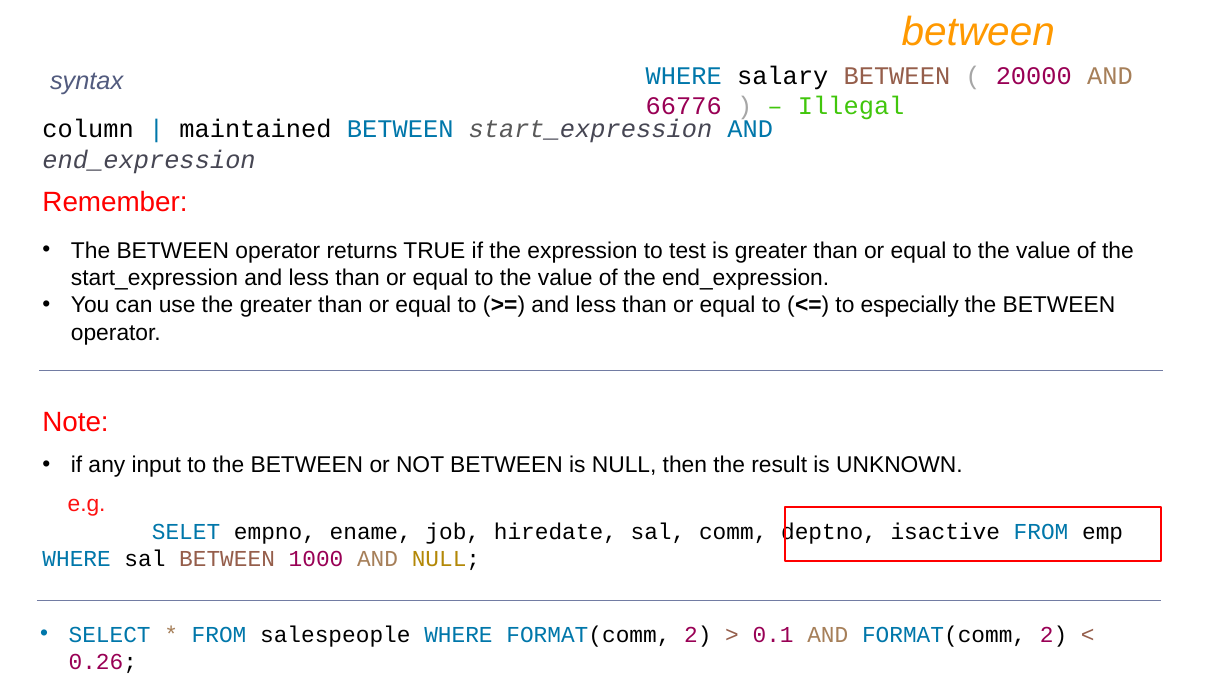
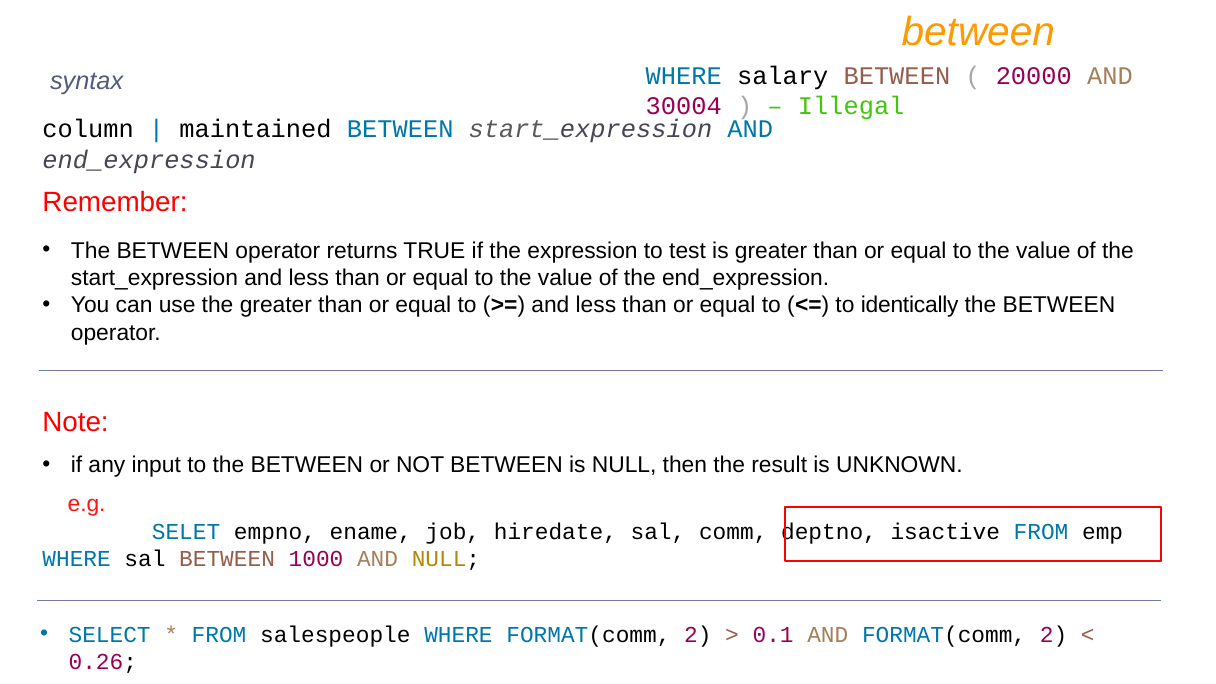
66776: 66776 -> 30004
especially: especially -> identically
